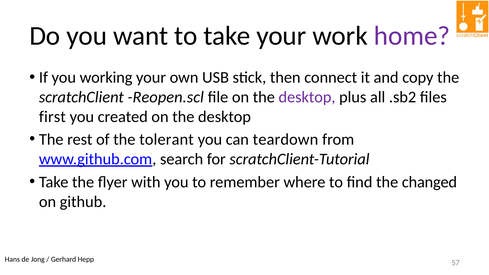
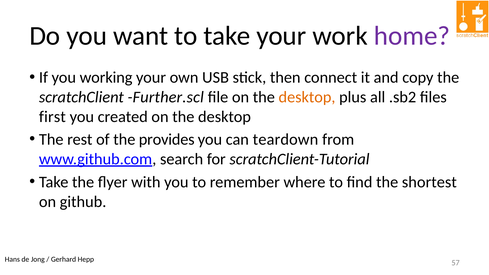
Reopen.scl: Reopen.scl -> Further.scl
desktop at (307, 97) colour: purple -> orange
tolerant: tolerant -> provides
changed: changed -> shortest
